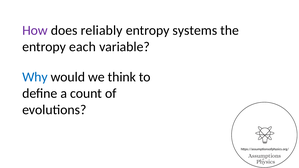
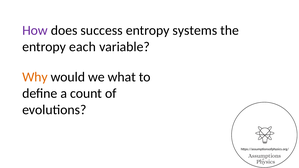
reliably: reliably -> success
Why colour: blue -> orange
think: think -> what
